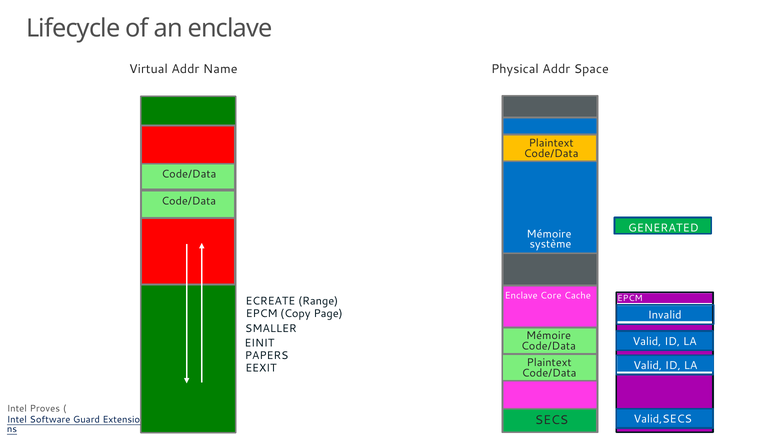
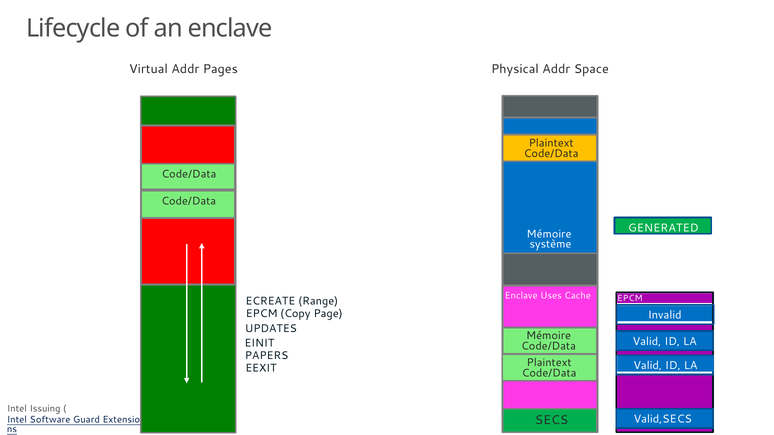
Name: Name -> Pages
Core: Core -> Uses
SMALLER: SMALLER -> UPDATES
Proves: Proves -> Issuing
